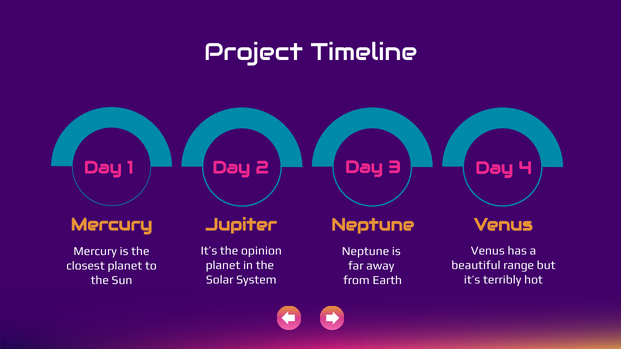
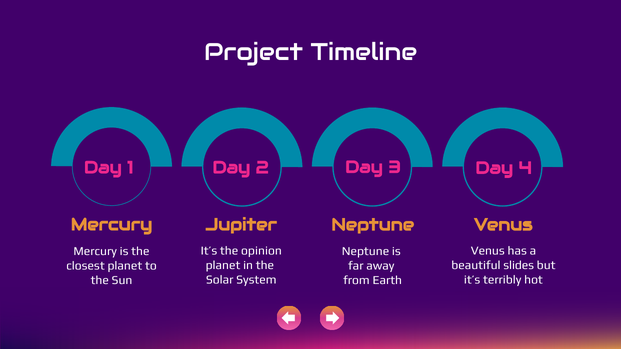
range: range -> slides
